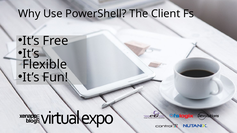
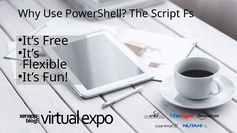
Client: Client -> Script
